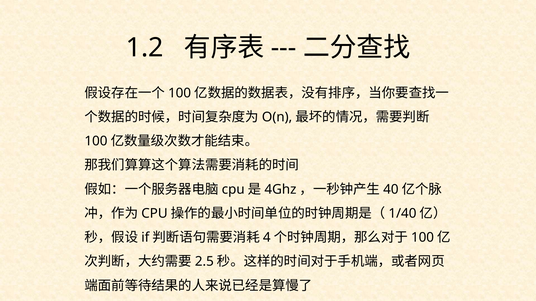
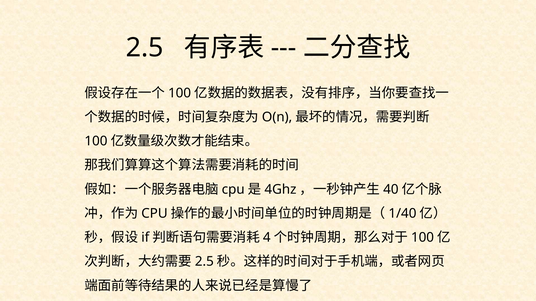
1.2 at (145, 48): 1.2 -> 2.5
